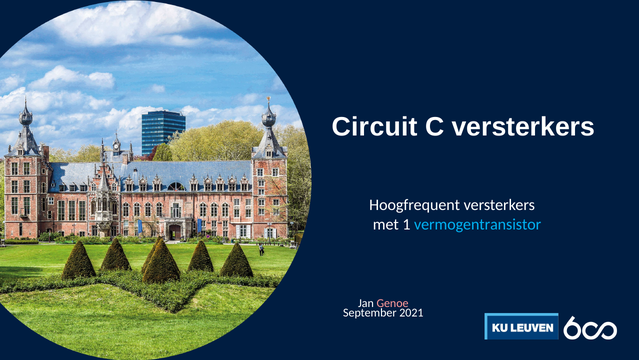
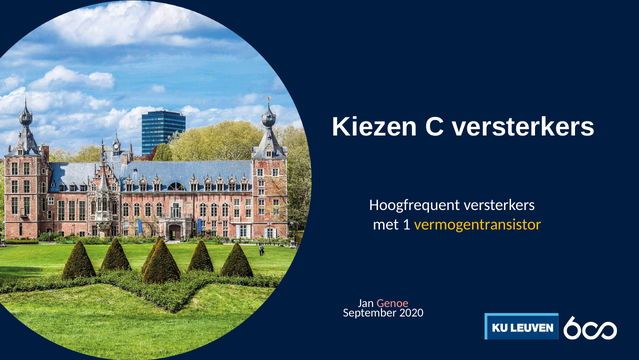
Circuit: Circuit -> Kiezen
vermogentransistor colour: light blue -> yellow
2021: 2021 -> 2020
